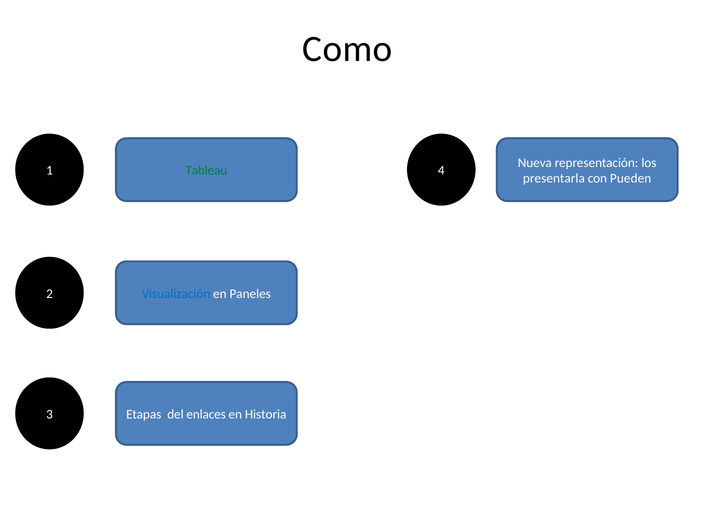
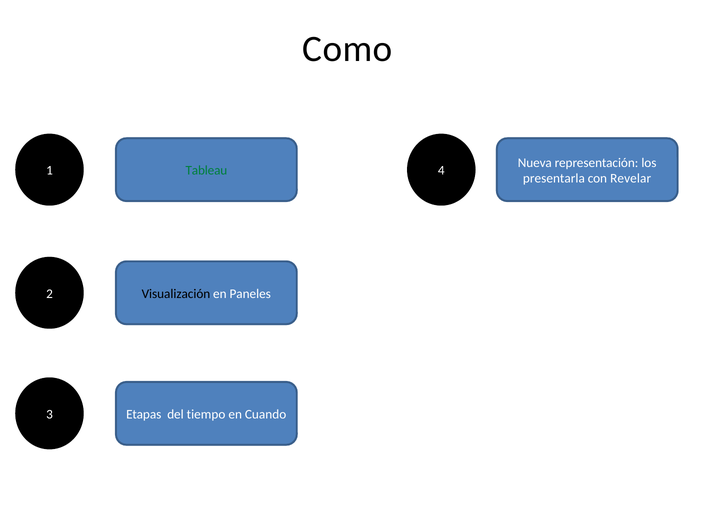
Pueden: Pueden -> Revelar
Visualización colour: blue -> black
enlaces: enlaces -> tiempo
Historia: Historia -> Cuando
